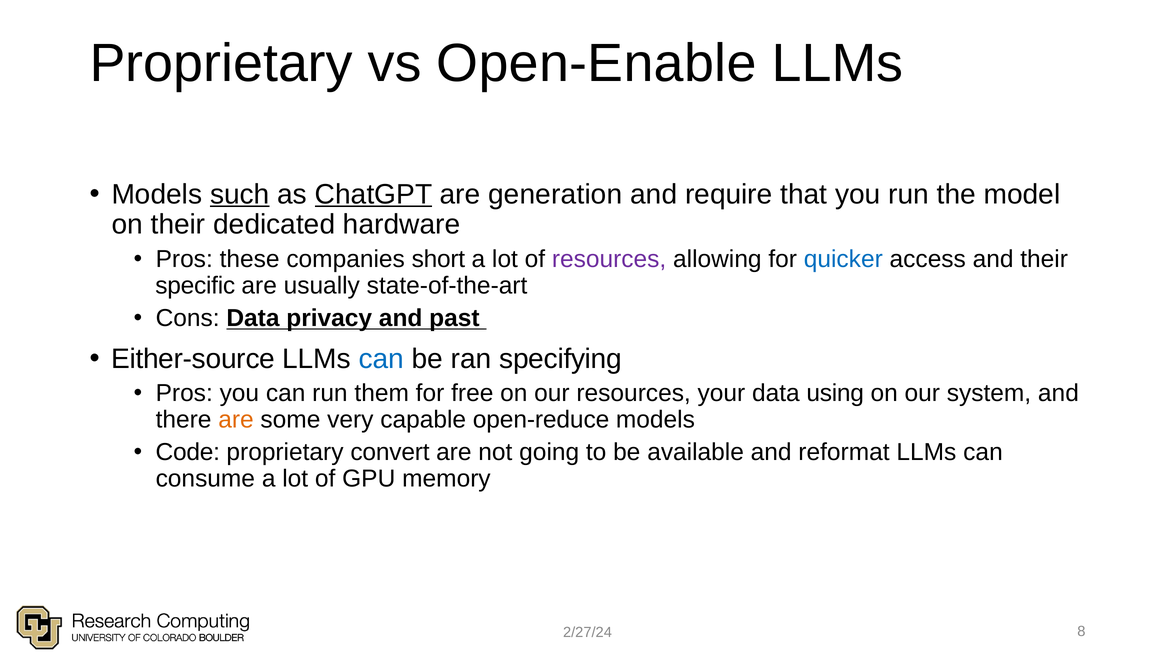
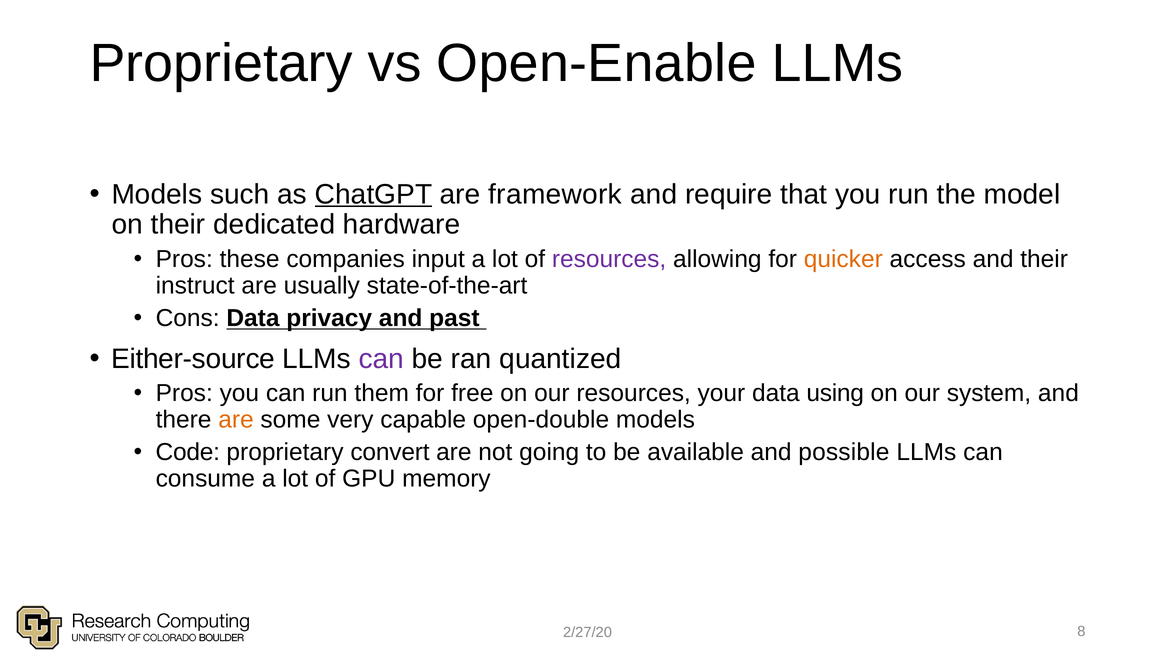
such underline: present -> none
generation: generation -> framework
short: short -> input
quicker colour: blue -> orange
specific: specific -> instruct
can at (381, 359) colour: blue -> purple
specifying: specifying -> quantized
open-reduce: open-reduce -> open-double
reformat: reformat -> possible
2/27/24: 2/27/24 -> 2/27/20
